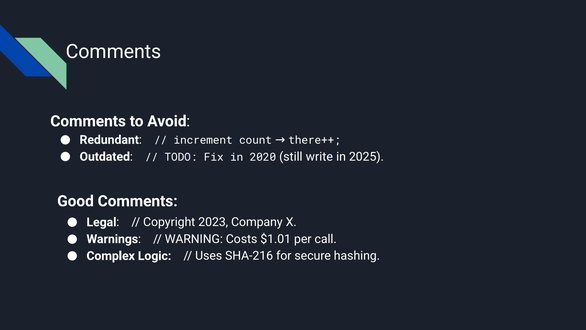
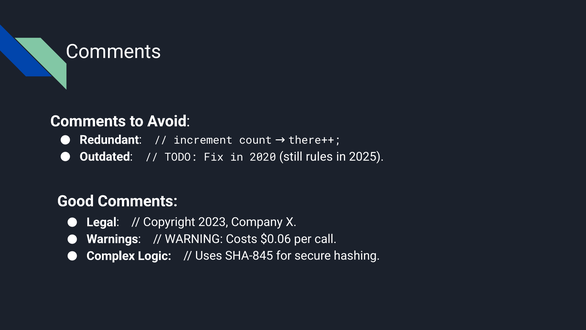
write: write -> rules
$1.01: $1.01 -> $0.06
SHA-216: SHA-216 -> SHA-845
